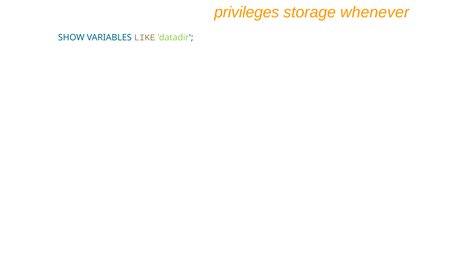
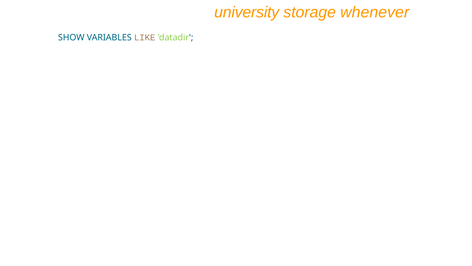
privileges: privileges -> university
